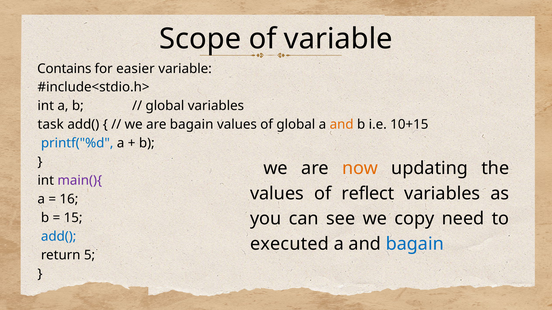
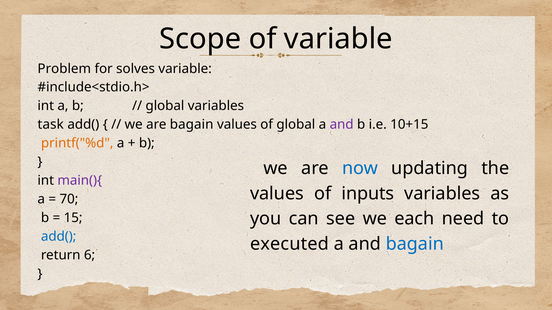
Contains: Contains -> Problem
easier: easier -> solves
and at (342, 125) colour: orange -> purple
printf("%d colour: blue -> orange
now colour: orange -> blue
reflect: reflect -> inputs
16: 16 -> 70
copy: copy -> each
5: 5 -> 6
